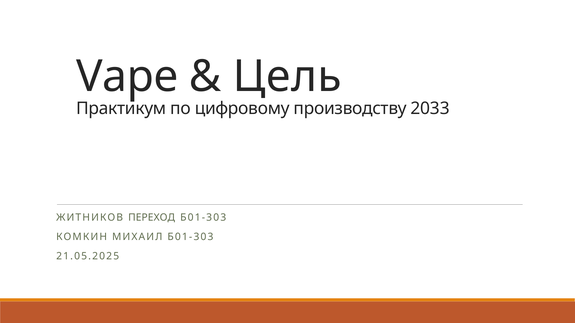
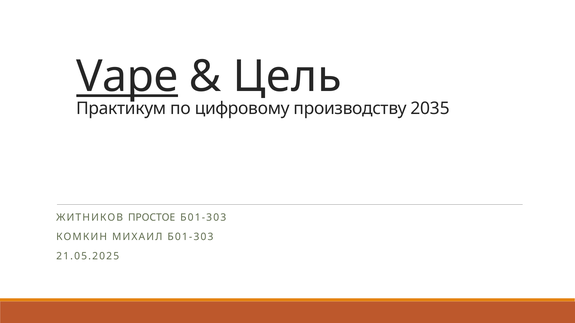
Vape underline: none -> present
2033: 2033 -> 2035
ПЕРЕХОД: ПЕРЕХОД -> ПРОСТОЕ
